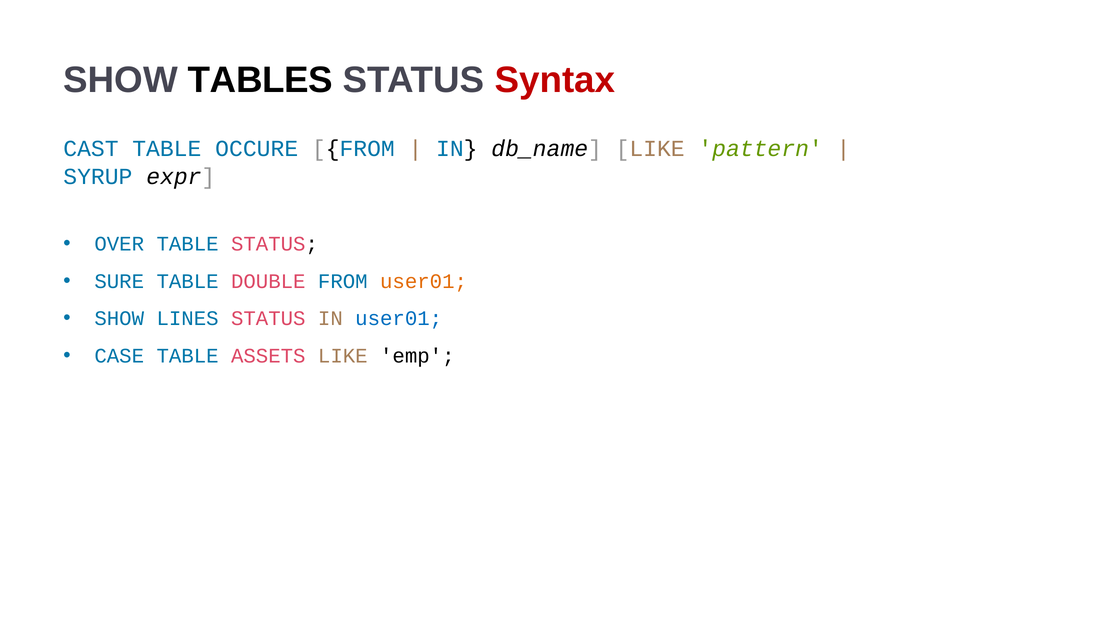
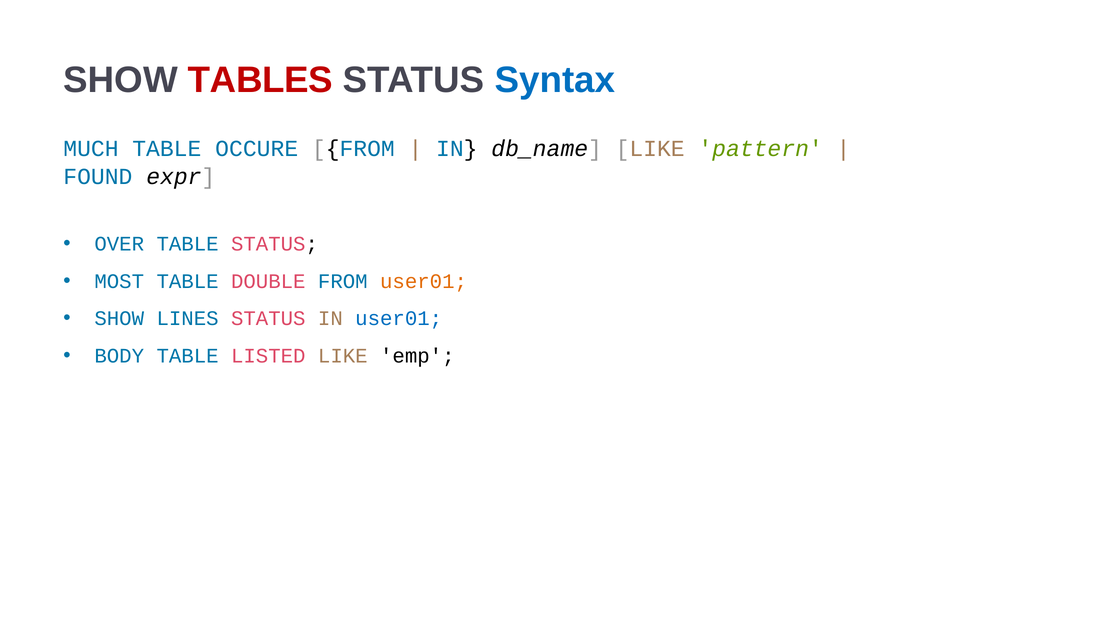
TABLES colour: black -> red
Syntax colour: red -> blue
CAST: CAST -> MUCH
SYRUP: SYRUP -> FOUND
SURE: SURE -> MOST
CASE: CASE -> BODY
ASSETS: ASSETS -> LISTED
